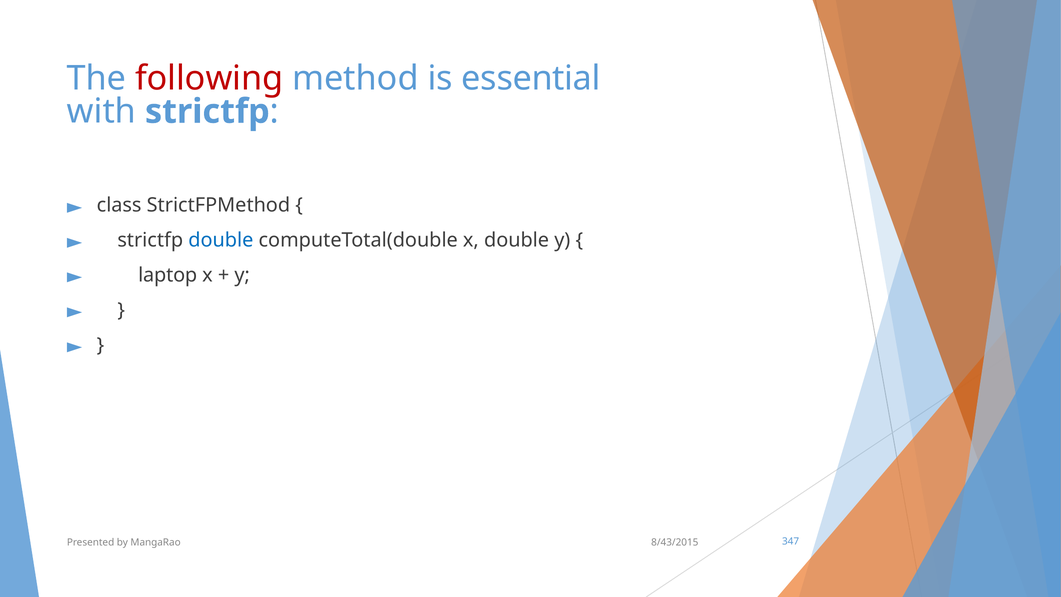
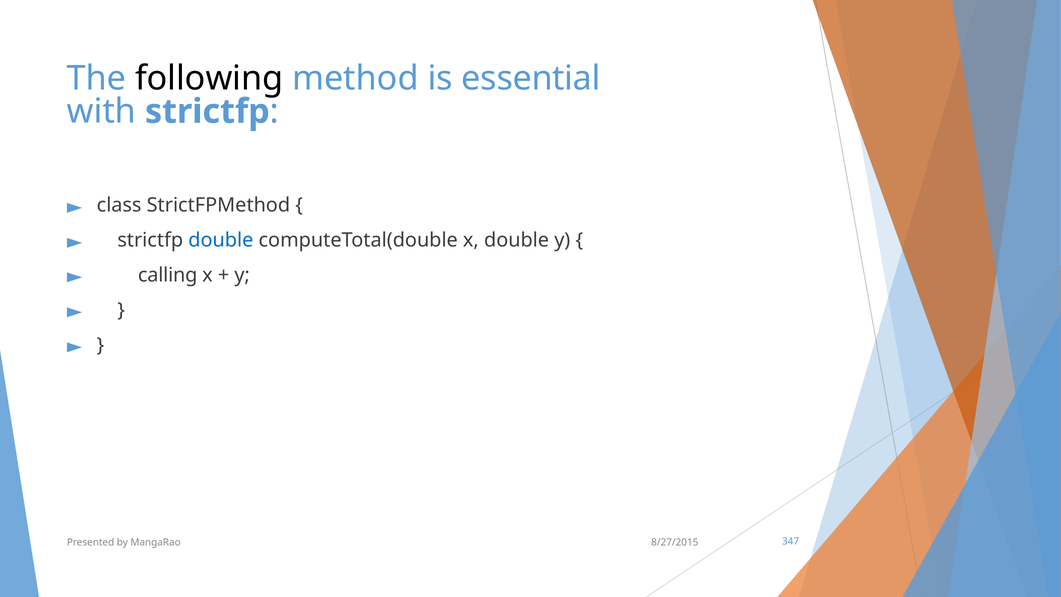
following colour: red -> black
laptop: laptop -> calling
8/43/2015: 8/43/2015 -> 8/27/2015
